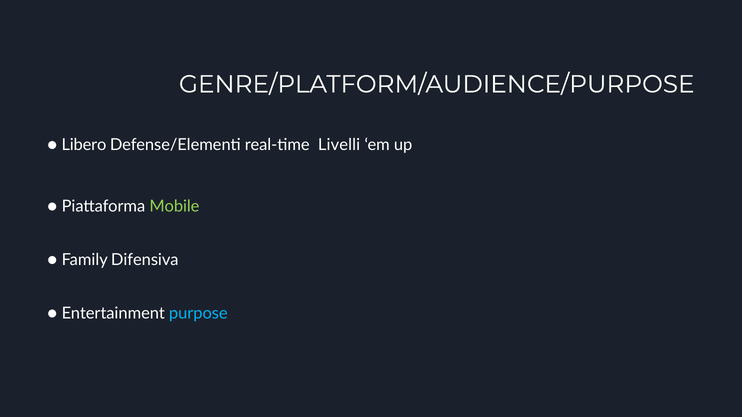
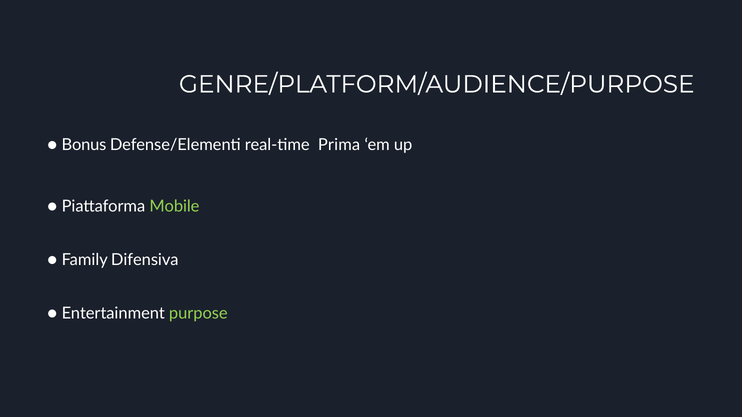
Libero: Libero -> Bonus
Livelli: Livelli -> Prima
purpose colour: light blue -> light green
